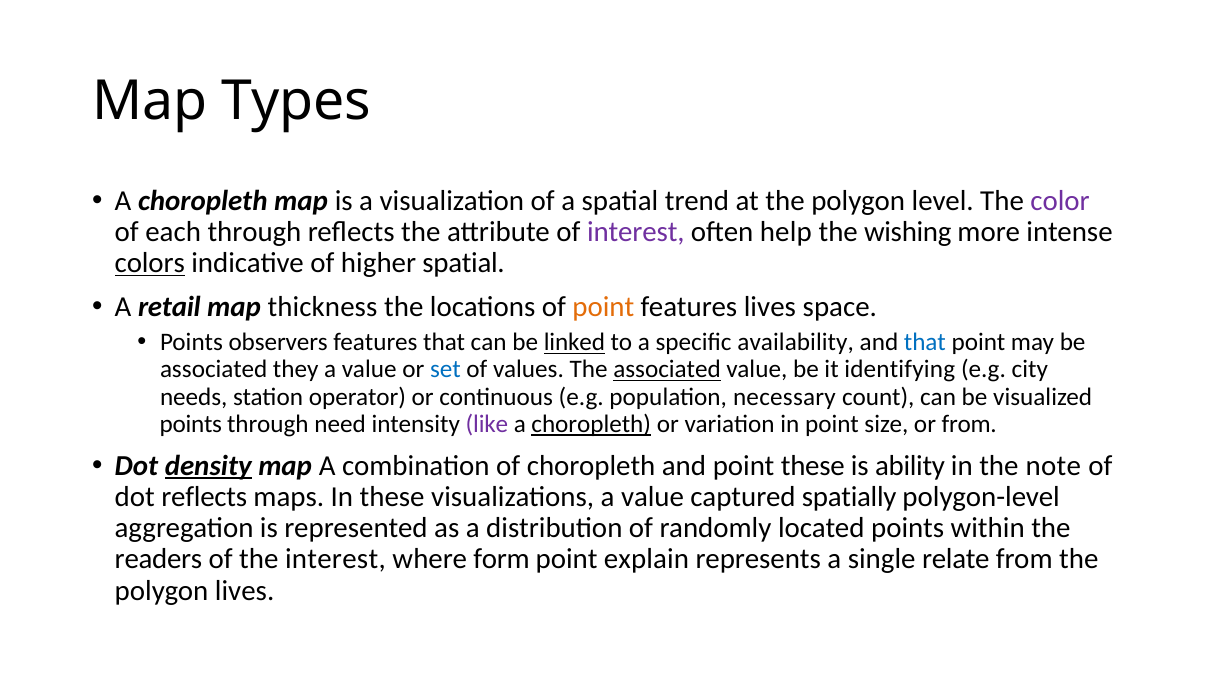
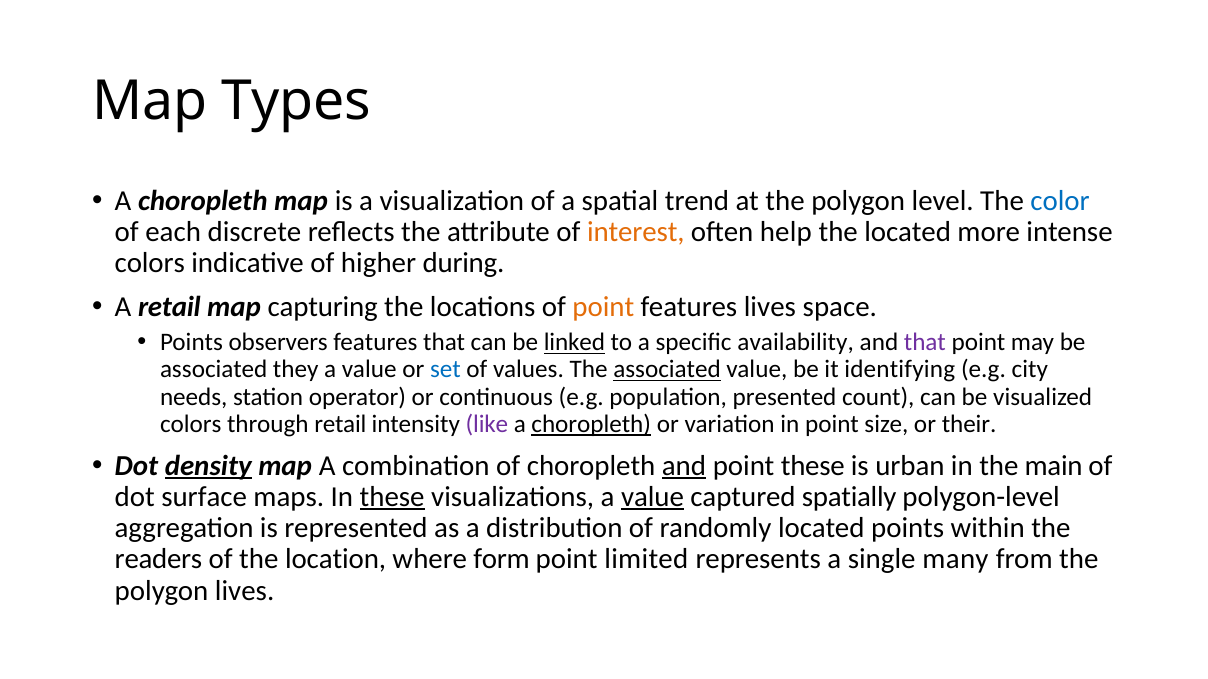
color colour: purple -> blue
each through: through -> discrete
interest at (636, 232) colour: purple -> orange
the wishing: wishing -> located
colors at (150, 263) underline: present -> none
higher spatial: spatial -> during
thickness: thickness -> capturing
that at (925, 343) colour: blue -> purple
necessary: necessary -> presented
points at (191, 424): points -> colors
through need: need -> retail
or from: from -> their
and at (684, 466) underline: none -> present
ability: ability -> urban
note: note -> main
dot reflects: reflects -> surface
these at (392, 497) underline: none -> present
value at (653, 497) underline: none -> present
the interest: interest -> location
explain: explain -> limited
relate: relate -> many
